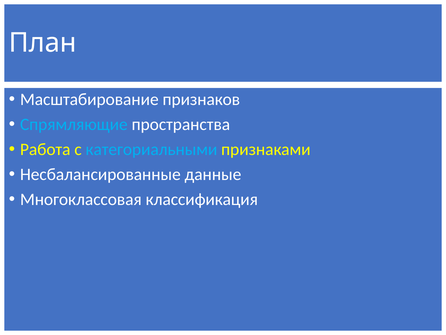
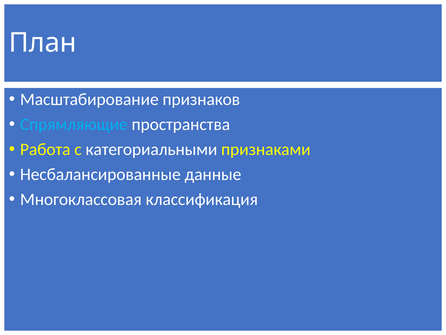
категориальными colour: light blue -> white
